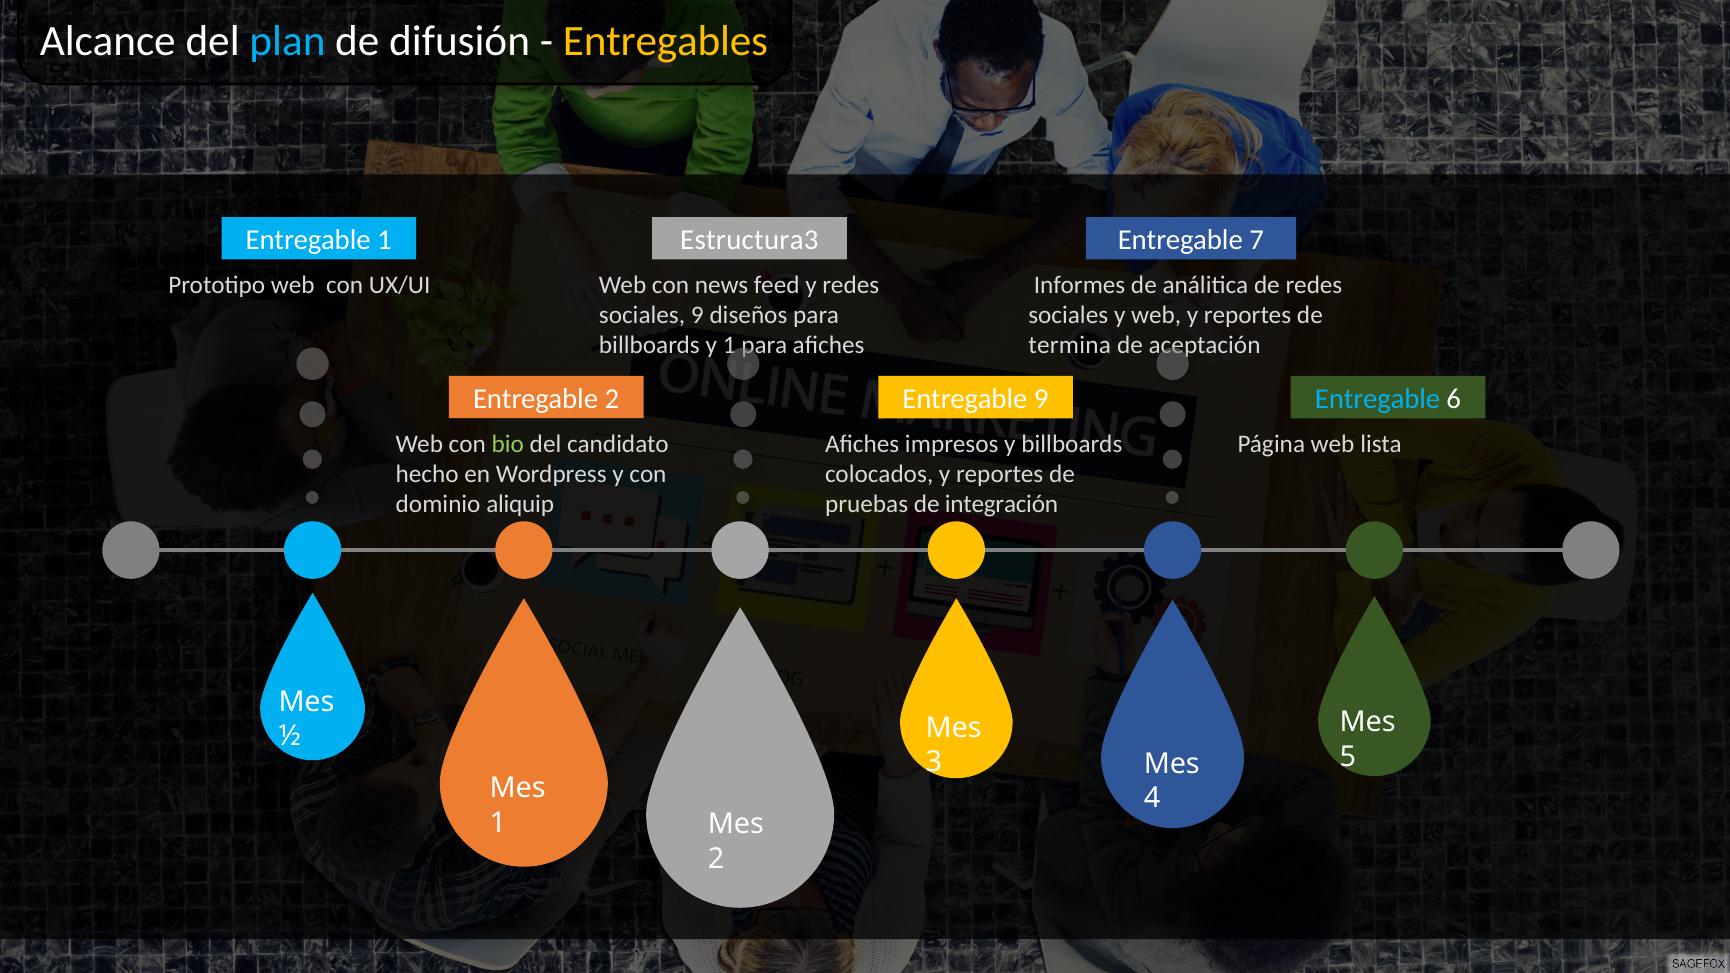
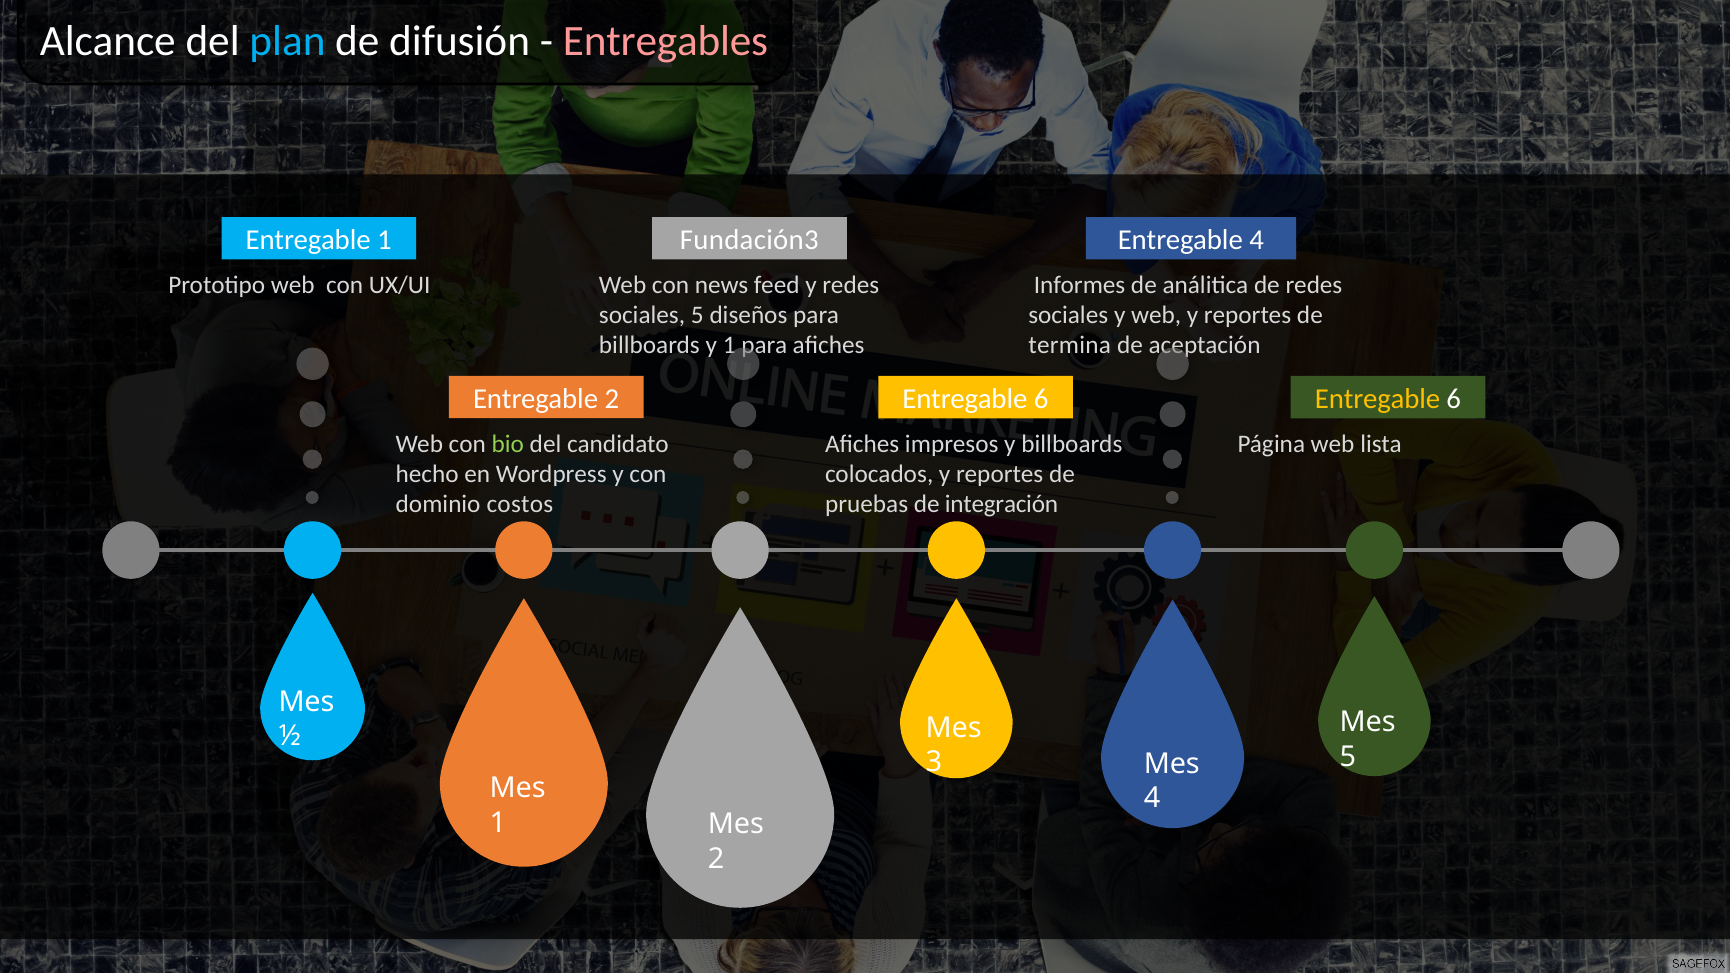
Entregables colour: yellow -> pink
Estructura3: Estructura3 -> Fundación3
Entregable 7: 7 -> 4
sociales 9: 9 -> 5
9 at (1041, 399): 9 -> 6
Entregable at (1378, 399) colour: light blue -> yellow
aliquip: aliquip -> costos
